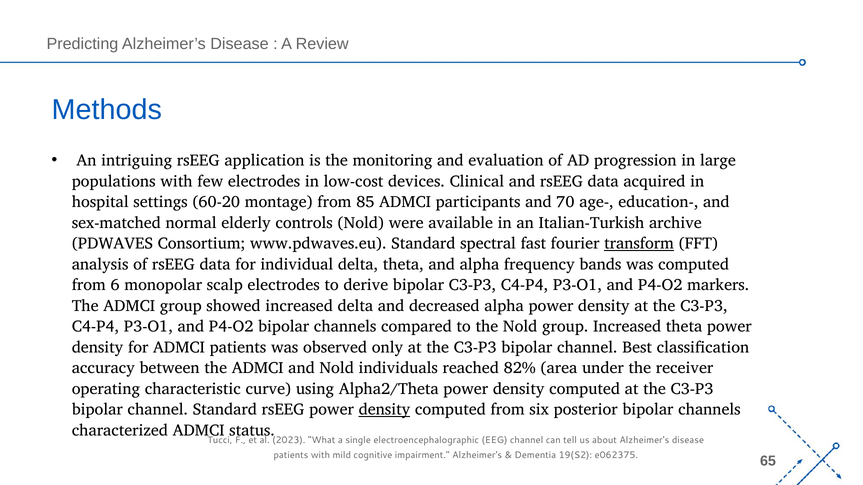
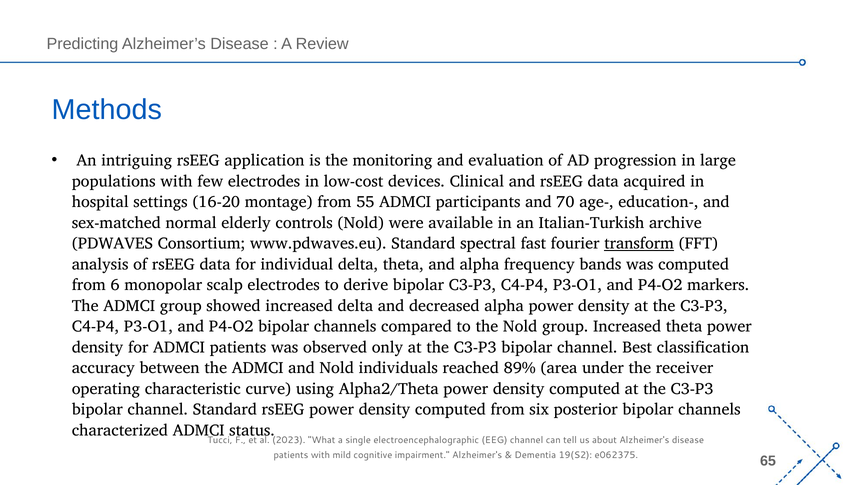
60-20: 60-20 -> 16-20
85: 85 -> 55
82%: 82% -> 89%
density at (384, 410) underline: present -> none
